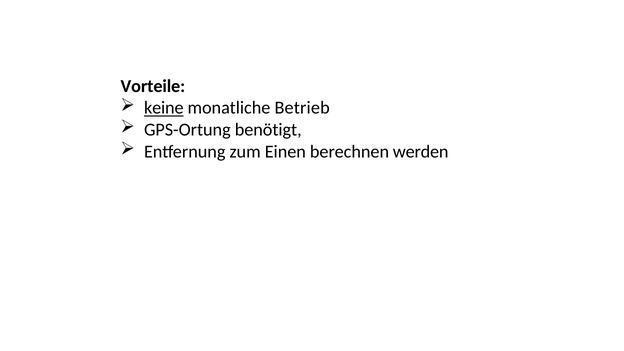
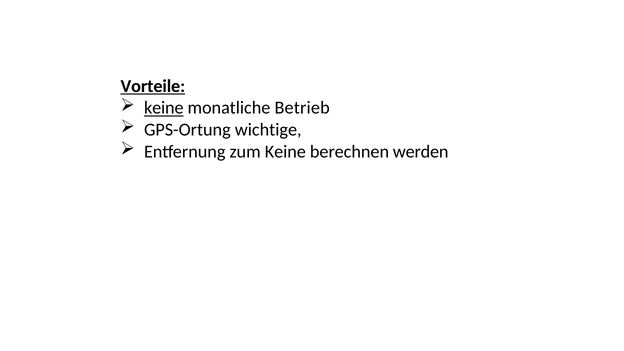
Vorteile underline: none -> present
benötigt: benötigt -> wichtige
zum Einen: Einen -> Keine
